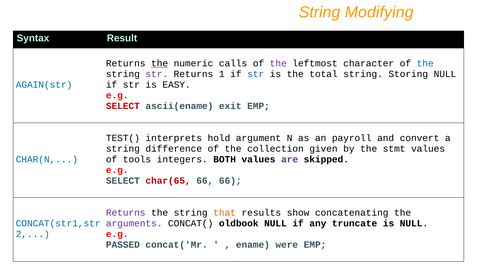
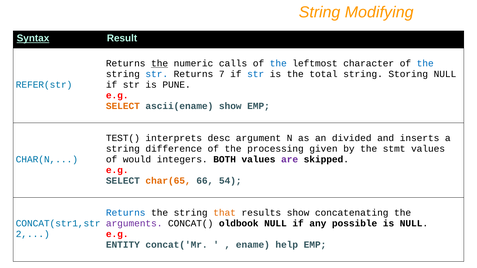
Syntax underline: none -> present
the at (278, 64) colour: purple -> blue
str at (157, 74) colour: purple -> blue
1: 1 -> 7
AGAIN(str: AGAIN(str -> REFER(str
EASY: EASY -> PUNE
SELECT at (123, 106) colour: red -> orange
ascii(ename exit: exit -> show
hold: hold -> desc
payroll: payroll -> divided
convert: convert -> inserts
collection: collection -> processing
tools: tools -> would
char(65 colour: red -> orange
66 66: 66 -> 54
Returns at (126, 213) colour: purple -> blue
truncate: truncate -> possible
PASSED: PASSED -> ENTITY
were: were -> help
